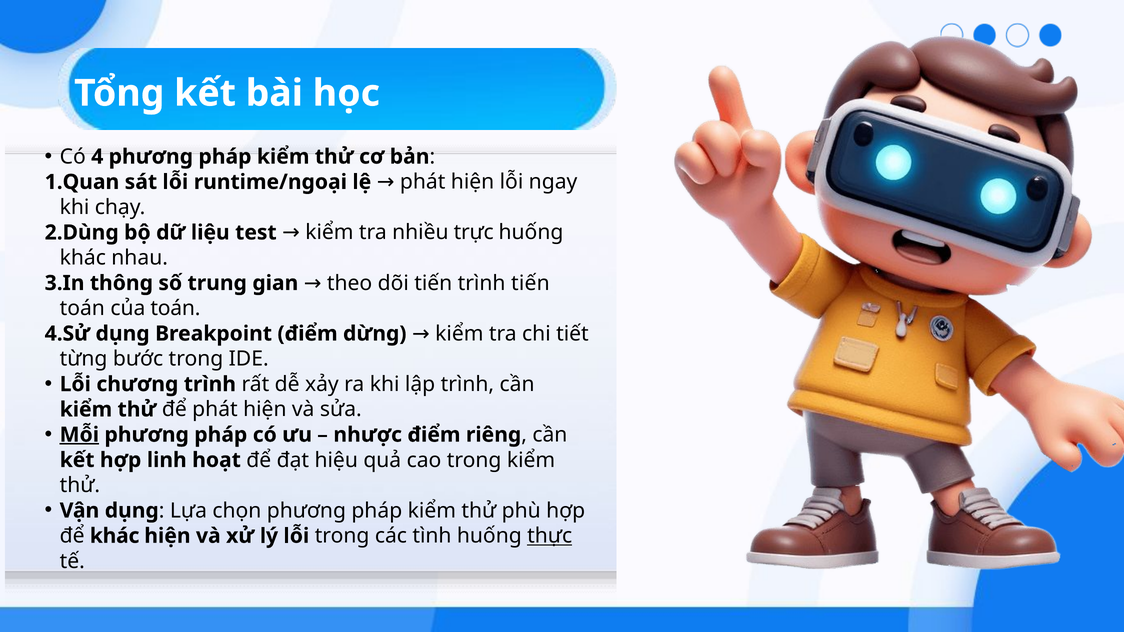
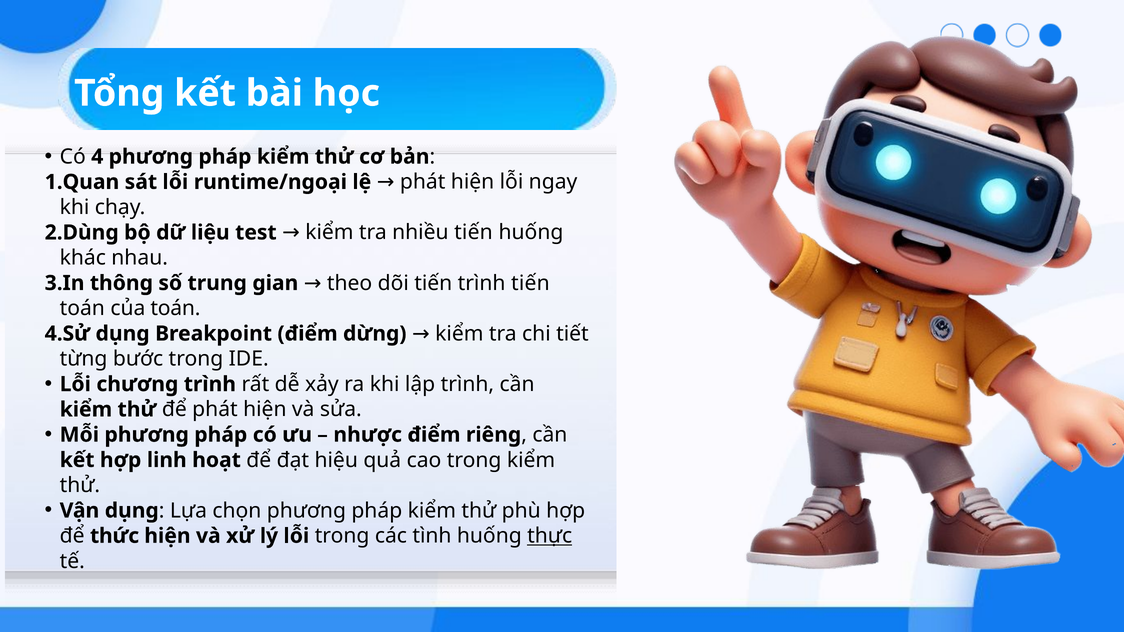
nhiều trực: trực -> tiến
Mỗi underline: present -> none
để khác: khác -> thức
